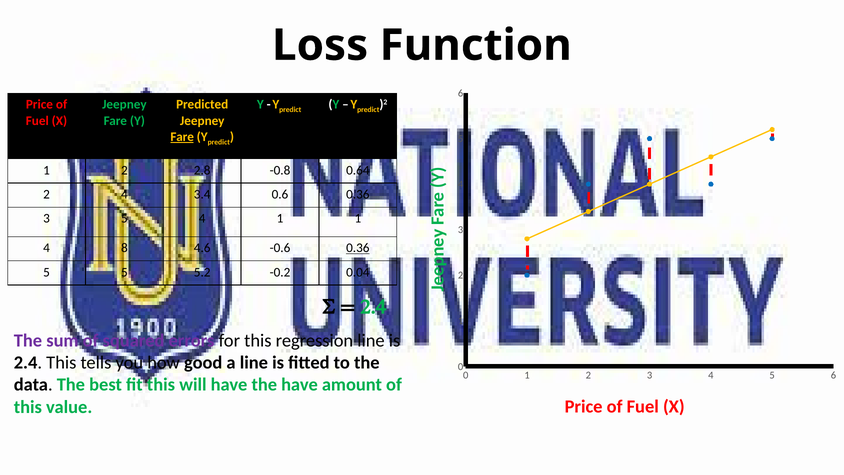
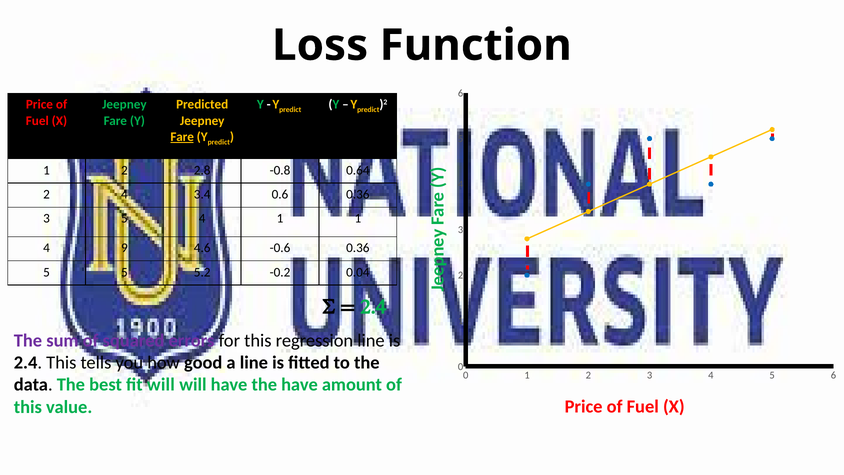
8: 8 -> 9
0.36 at (358, 248) underline: present -> none
fit this: this -> will
